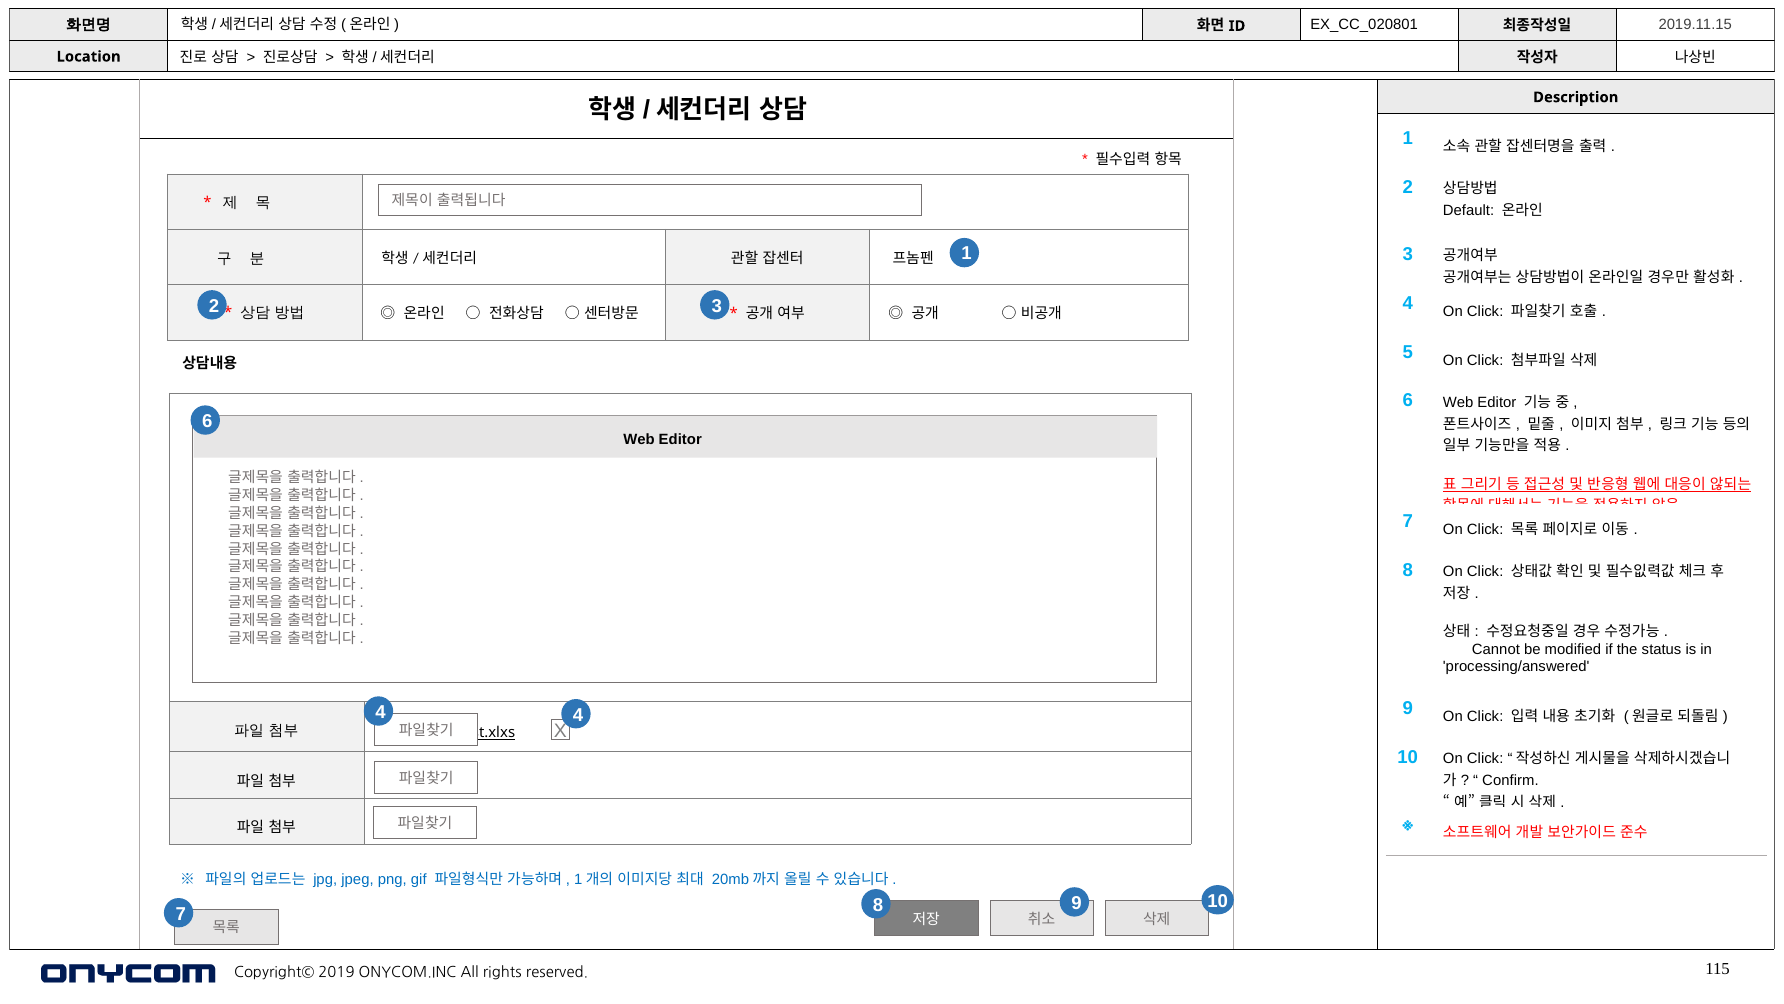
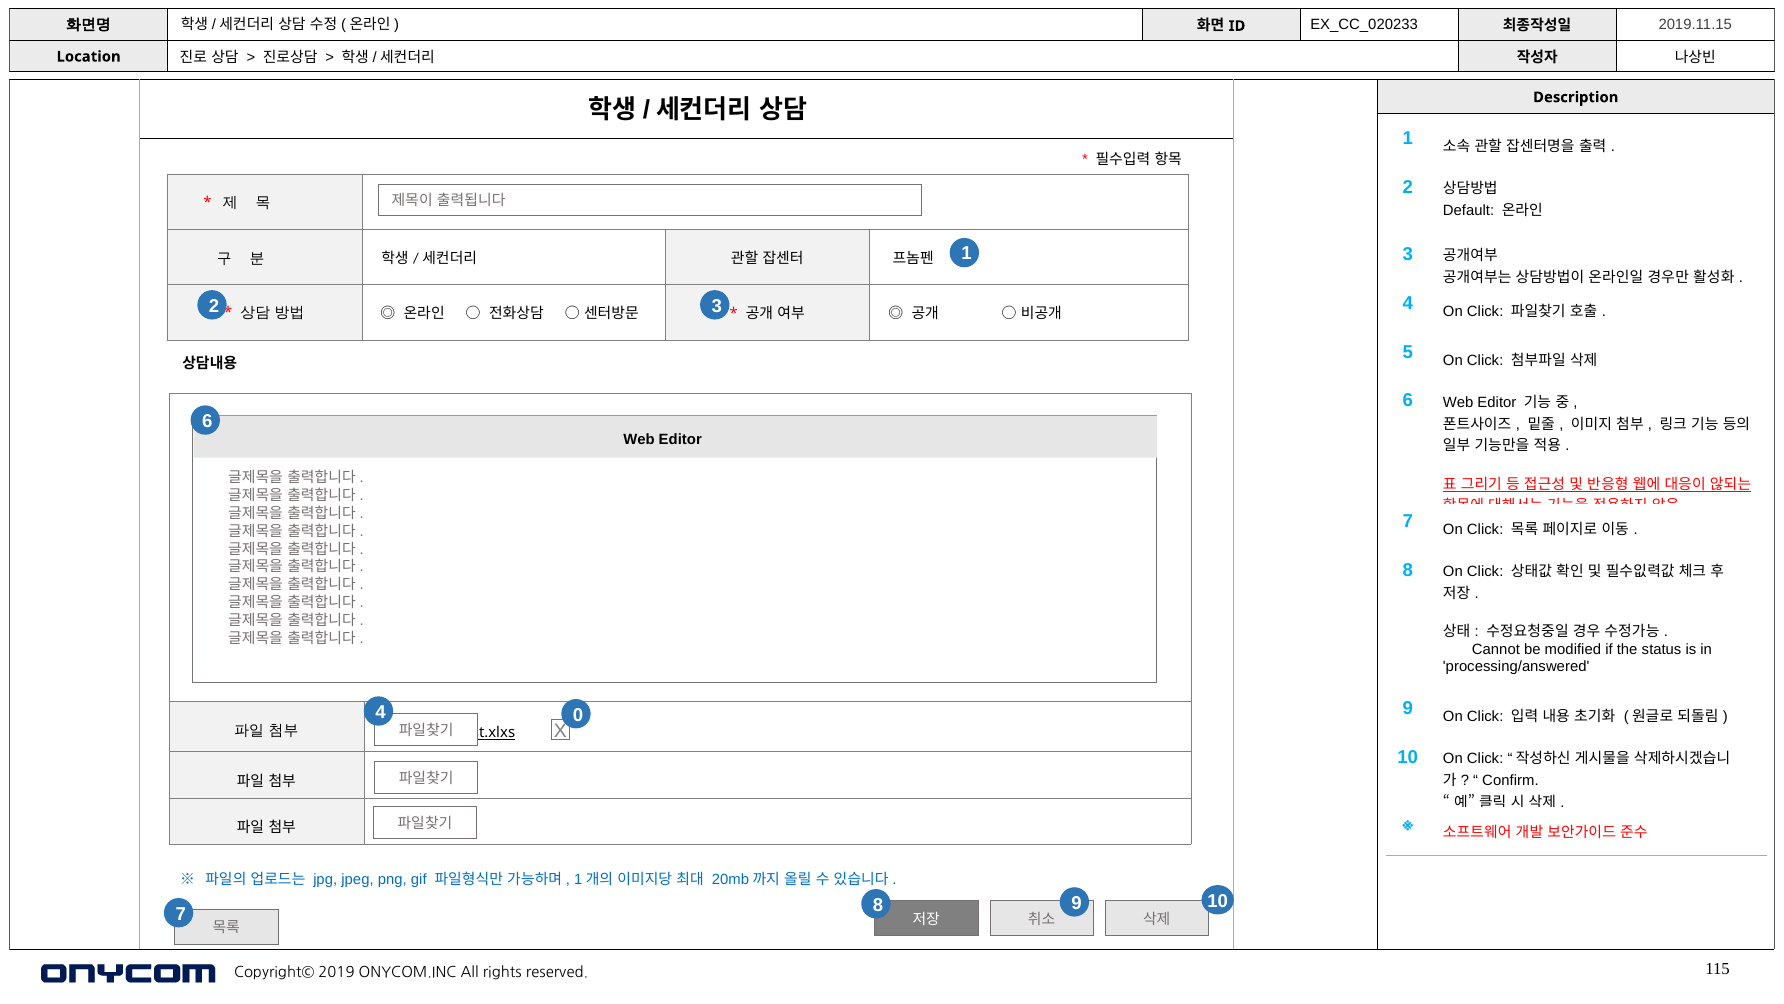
EX_CC_020801: EX_CC_020801 -> EX_CC_020233
4 4: 4 -> 0
